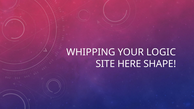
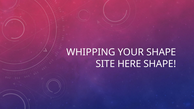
YOUR LOGIC: LOGIC -> SHAPE
